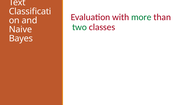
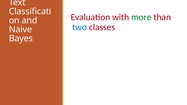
two colour: green -> blue
